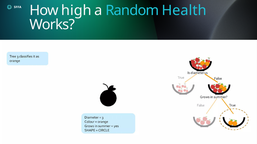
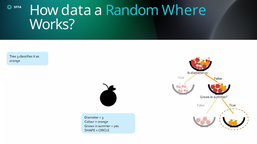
high: high -> data
Health: Health -> Where
